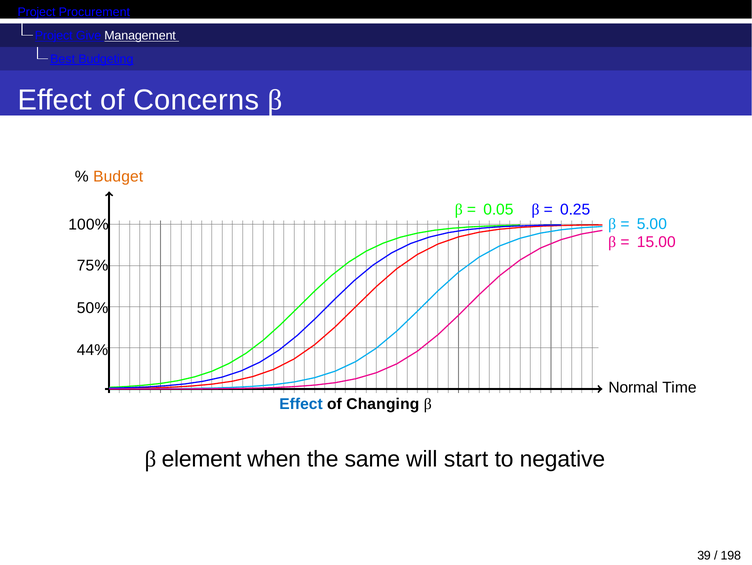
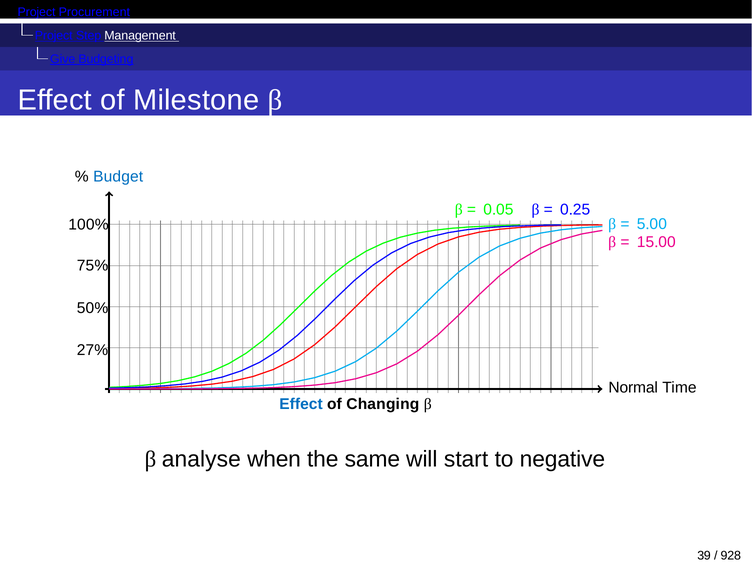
Give: Give -> Step
Best: Best -> Give
Concerns: Concerns -> Milestone
Budget colour: orange -> blue
44%: 44% -> 27%
element: element -> analyse
198: 198 -> 928
